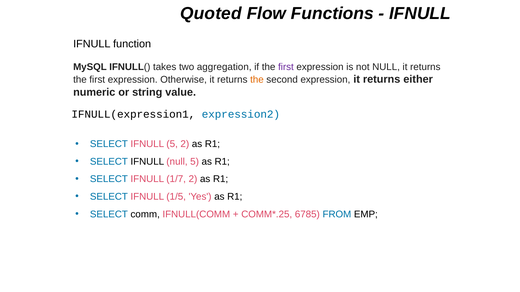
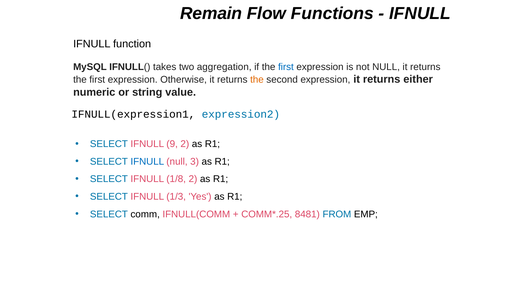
Quoted: Quoted -> Remain
first at (286, 67) colour: purple -> blue
IFNULL 5: 5 -> 9
IFNULL at (147, 162) colour: black -> blue
null 5: 5 -> 3
1/7: 1/7 -> 1/8
1/5: 1/5 -> 1/3
6785: 6785 -> 8481
